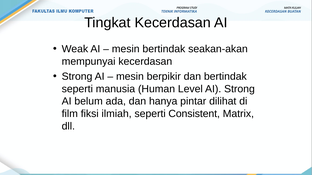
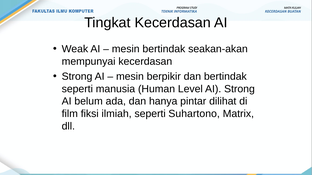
Consistent: Consistent -> Suhartono
